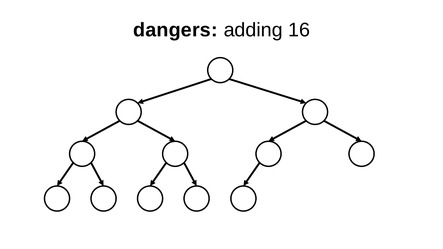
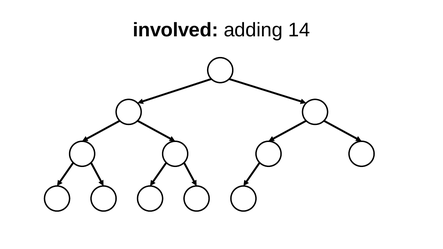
dangers: dangers -> involved
16: 16 -> 14
